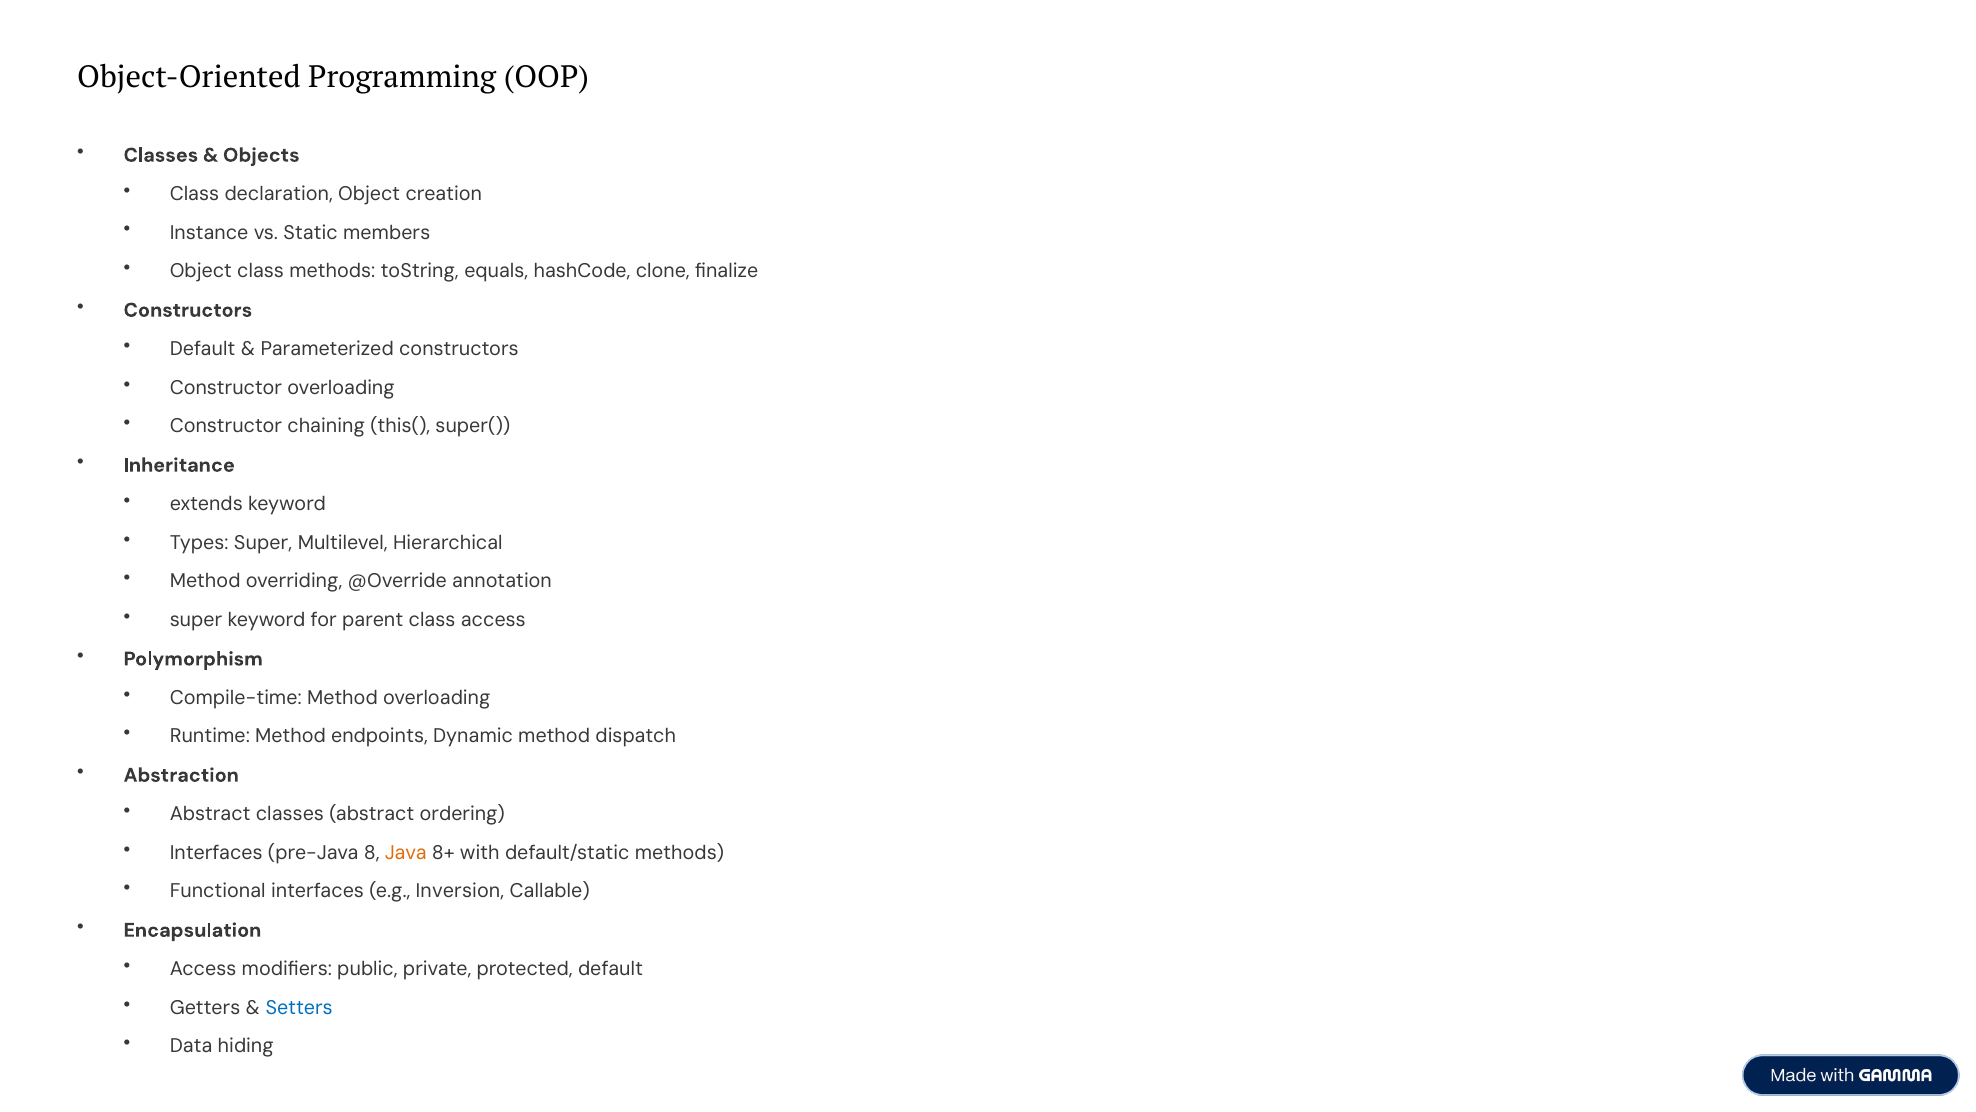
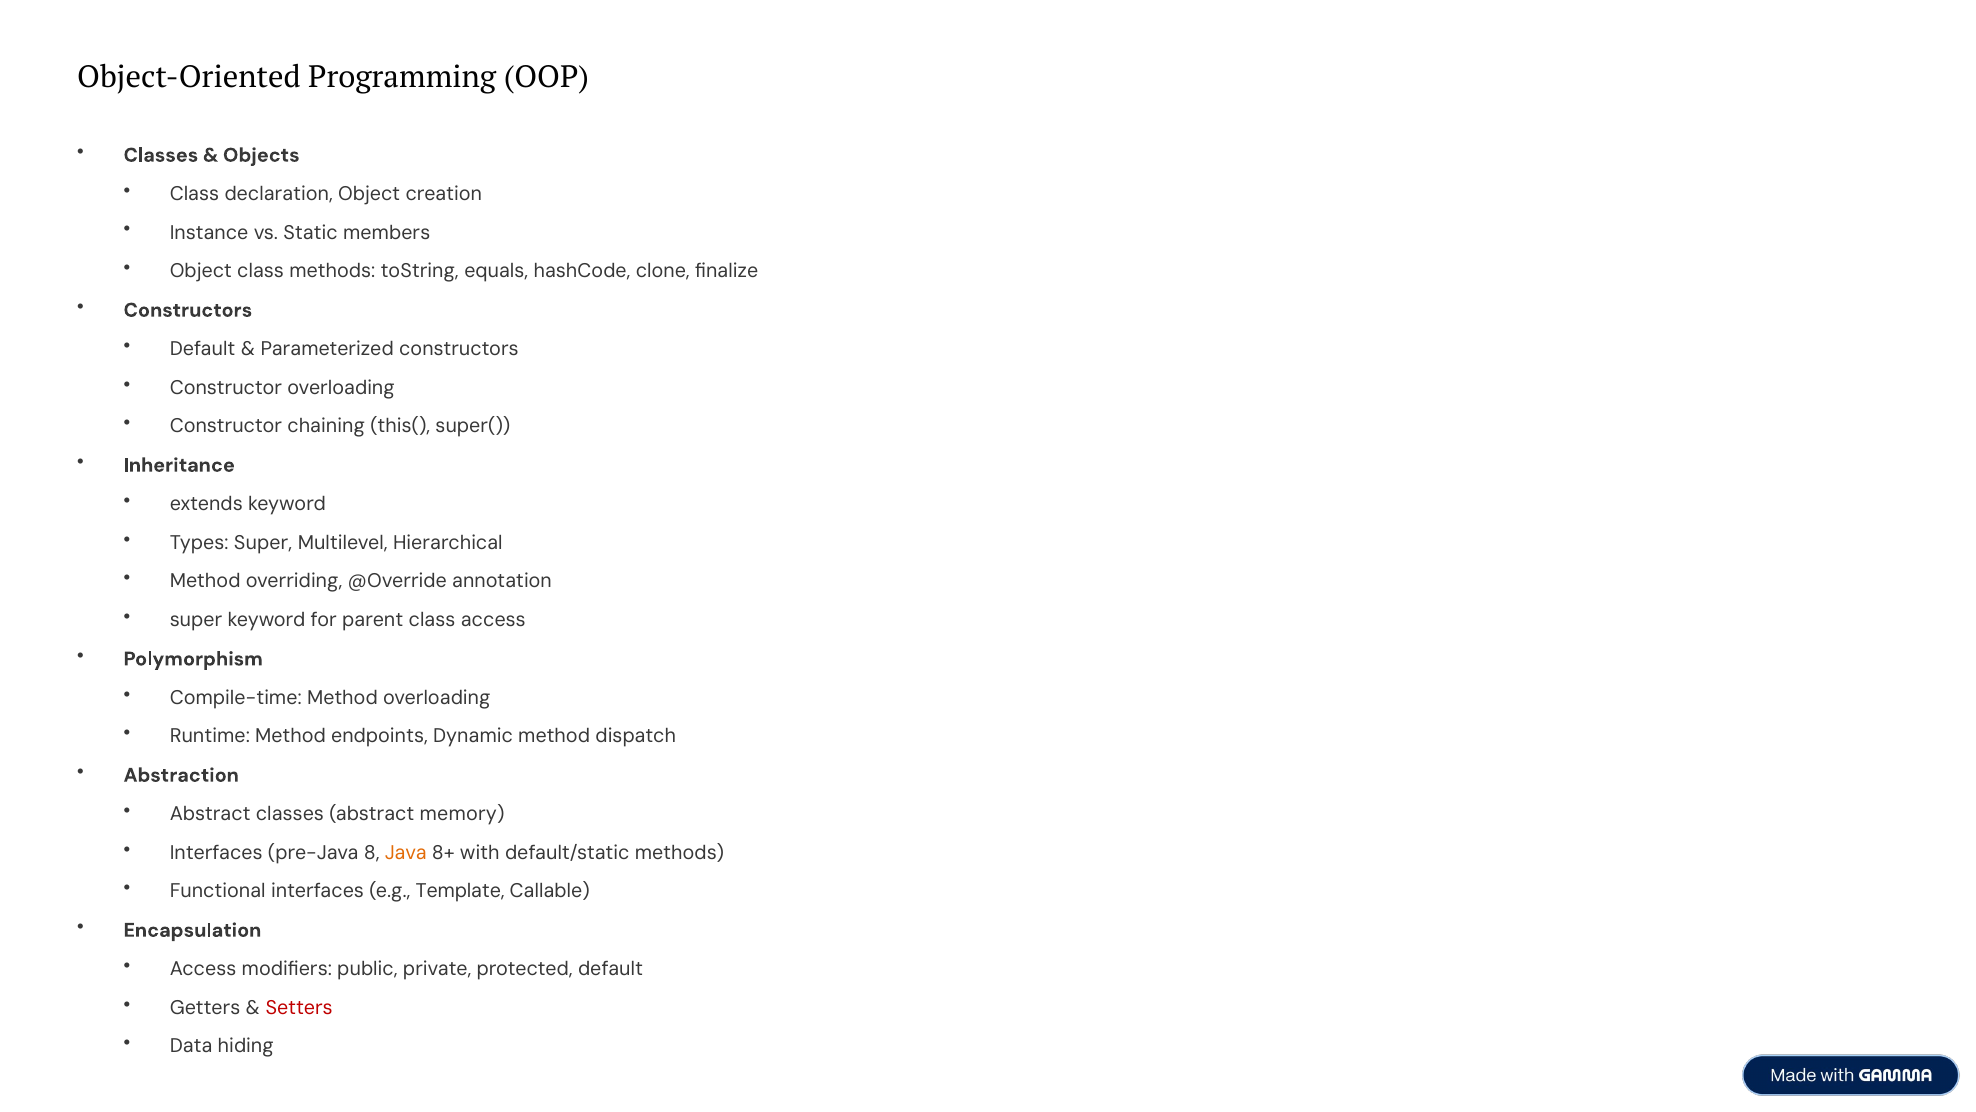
ordering: ordering -> memory
Inversion: Inversion -> Template
Setters colour: blue -> red
